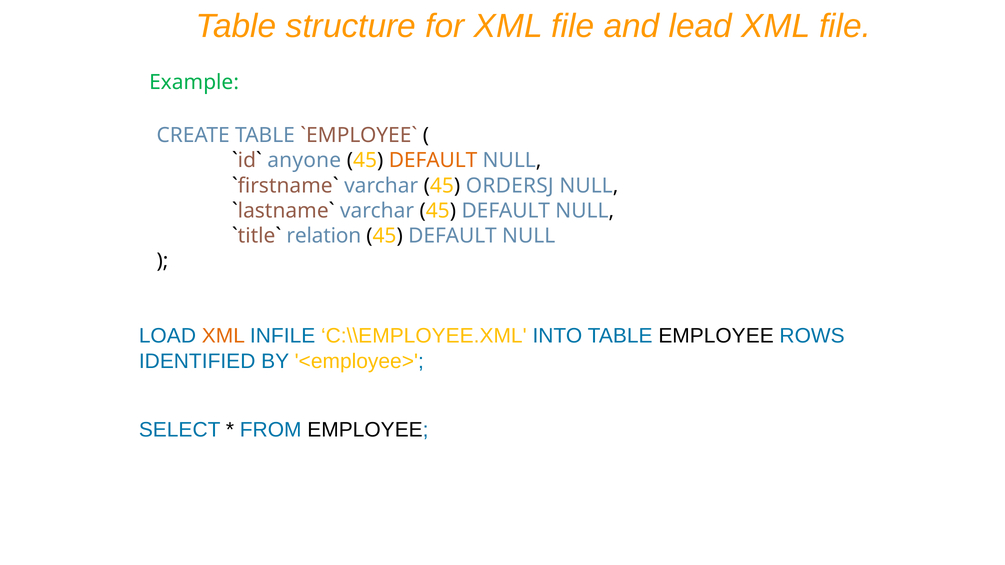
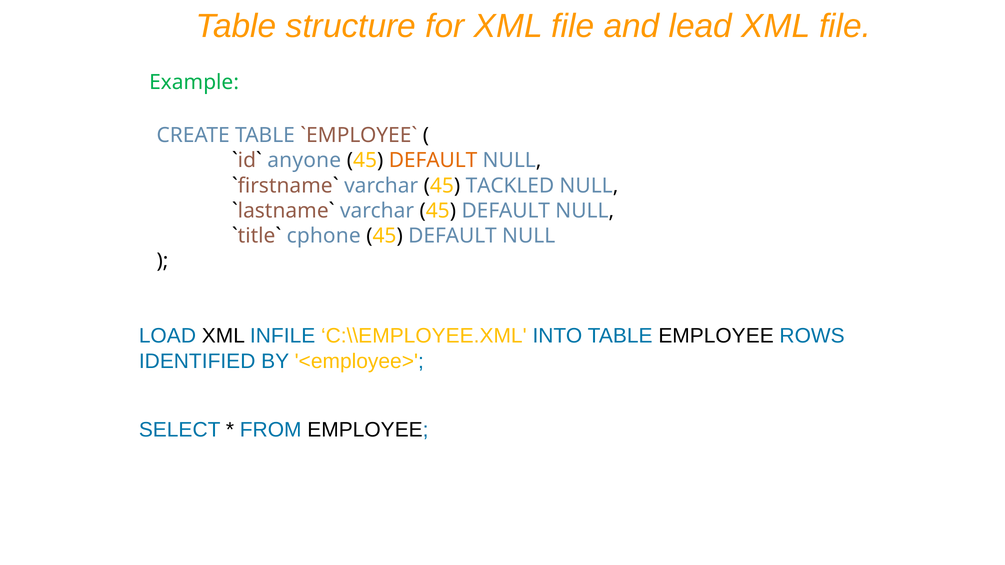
ORDERSJ: ORDERSJ -> TACKLED
relation: relation -> cphone
XML at (223, 336) colour: orange -> black
